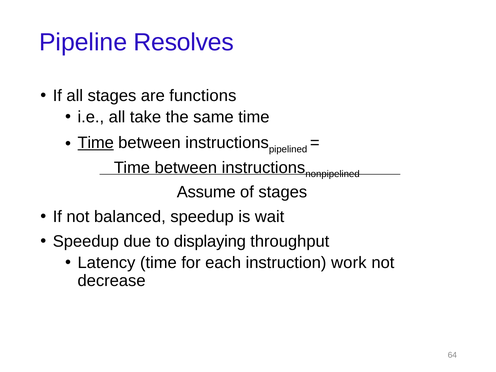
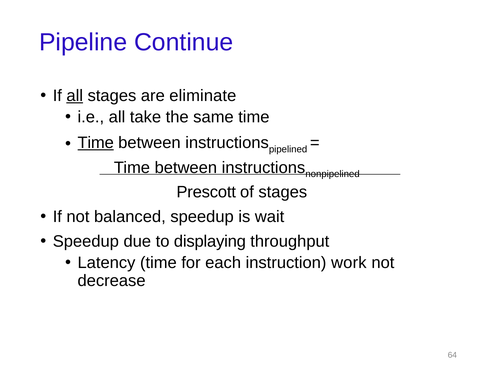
Resolves: Resolves -> Continue
all at (75, 96) underline: none -> present
functions: functions -> eliminate
Assume: Assume -> Prescott
